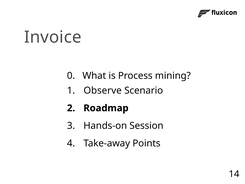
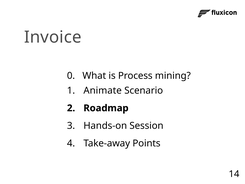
Observe: Observe -> Animate
